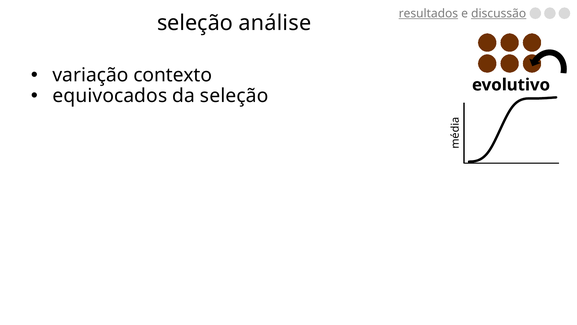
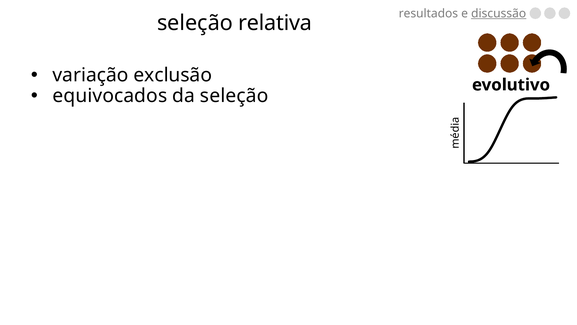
resultados underline: present -> none
análise: análise -> relativa
contexto: contexto -> exclusão
